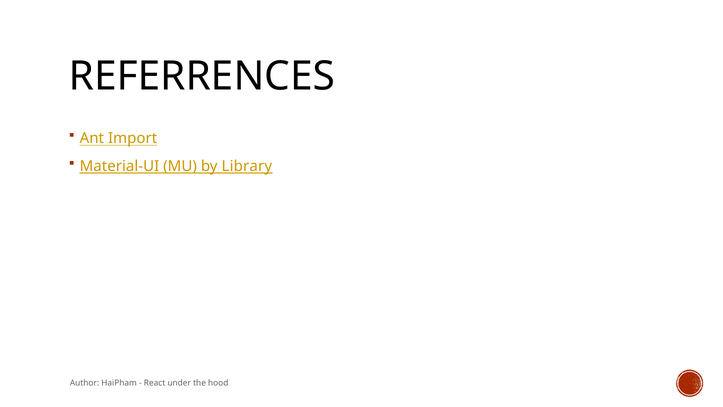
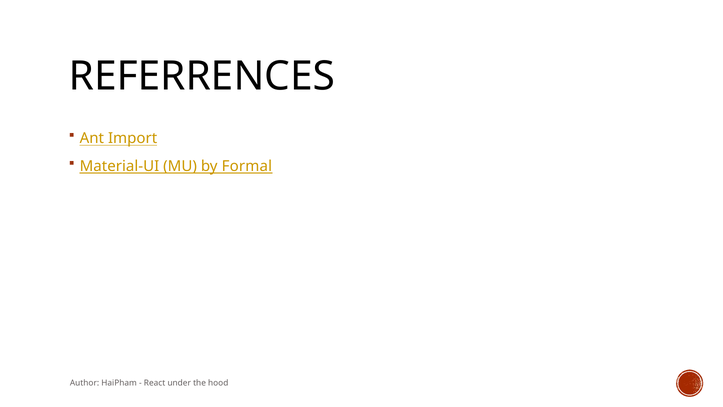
Library: Library -> Formal
